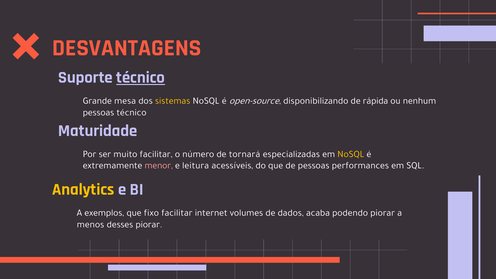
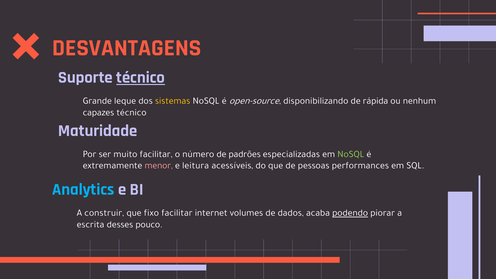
mesa: mesa -> leque
pessoas at (98, 112): pessoas -> capazes
tornará: tornará -> padrões
NoSQL at (351, 154) colour: yellow -> light green
Analytics colour: yellow -> light blue
exemplos: exemplos -> construir
podendo underline: none -> present
menos: menos -> escrita
desses piorar: piorar -> pouco
